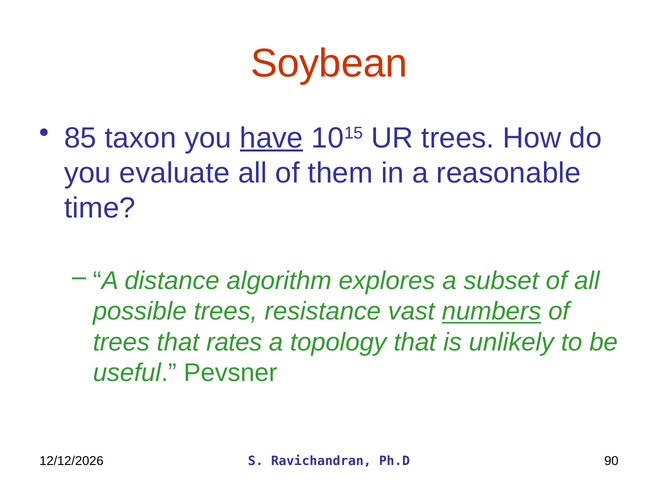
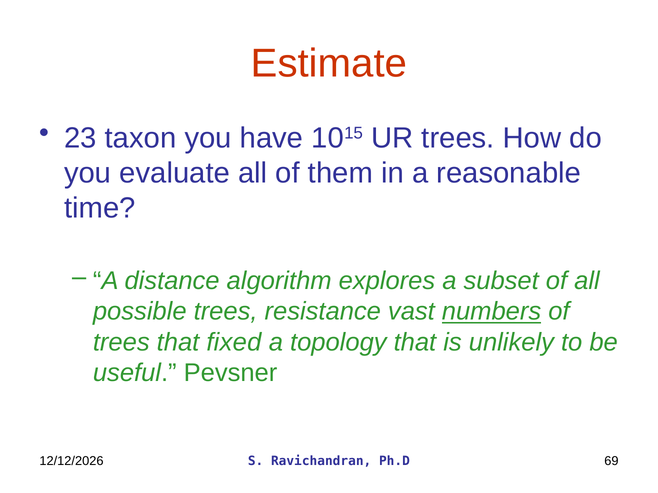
Soybean: Soybean -> Estimate
85: 85 -> 23
have underline: present -> none
rates: rates -> fixed
90: 90 -> 69
